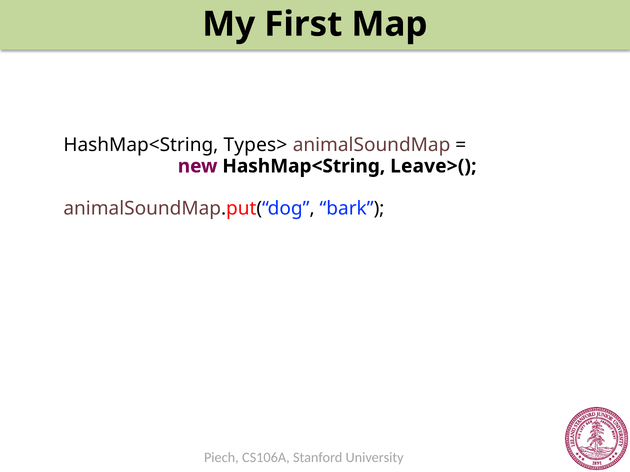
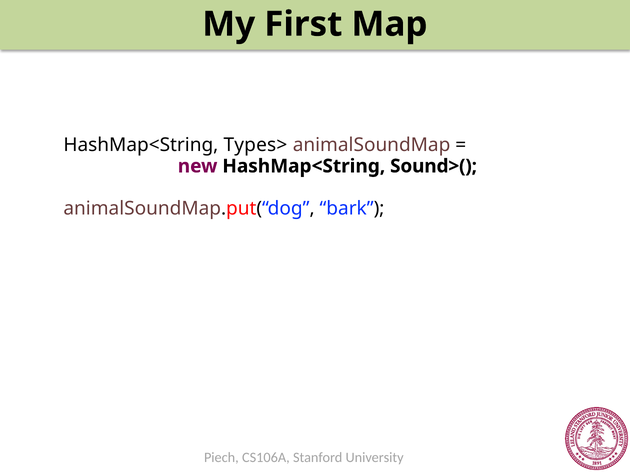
Leave>(: Leave>( -> Sound>(
